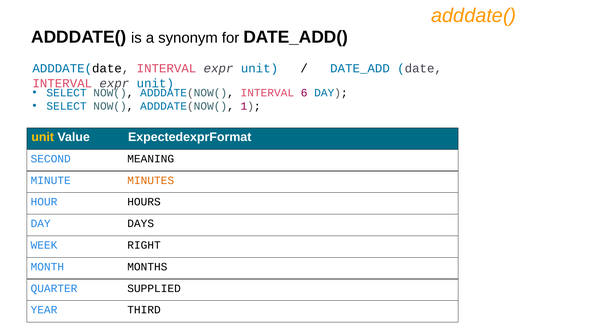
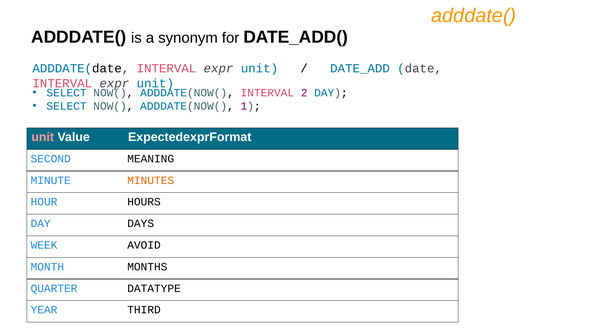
6: 6 -> 2
unit at (43, 137) colour: yellow -> pink
RIGHT: RIGHT -> AVOID
SUPPLIED: SUPPLIED -> DATATYPE
